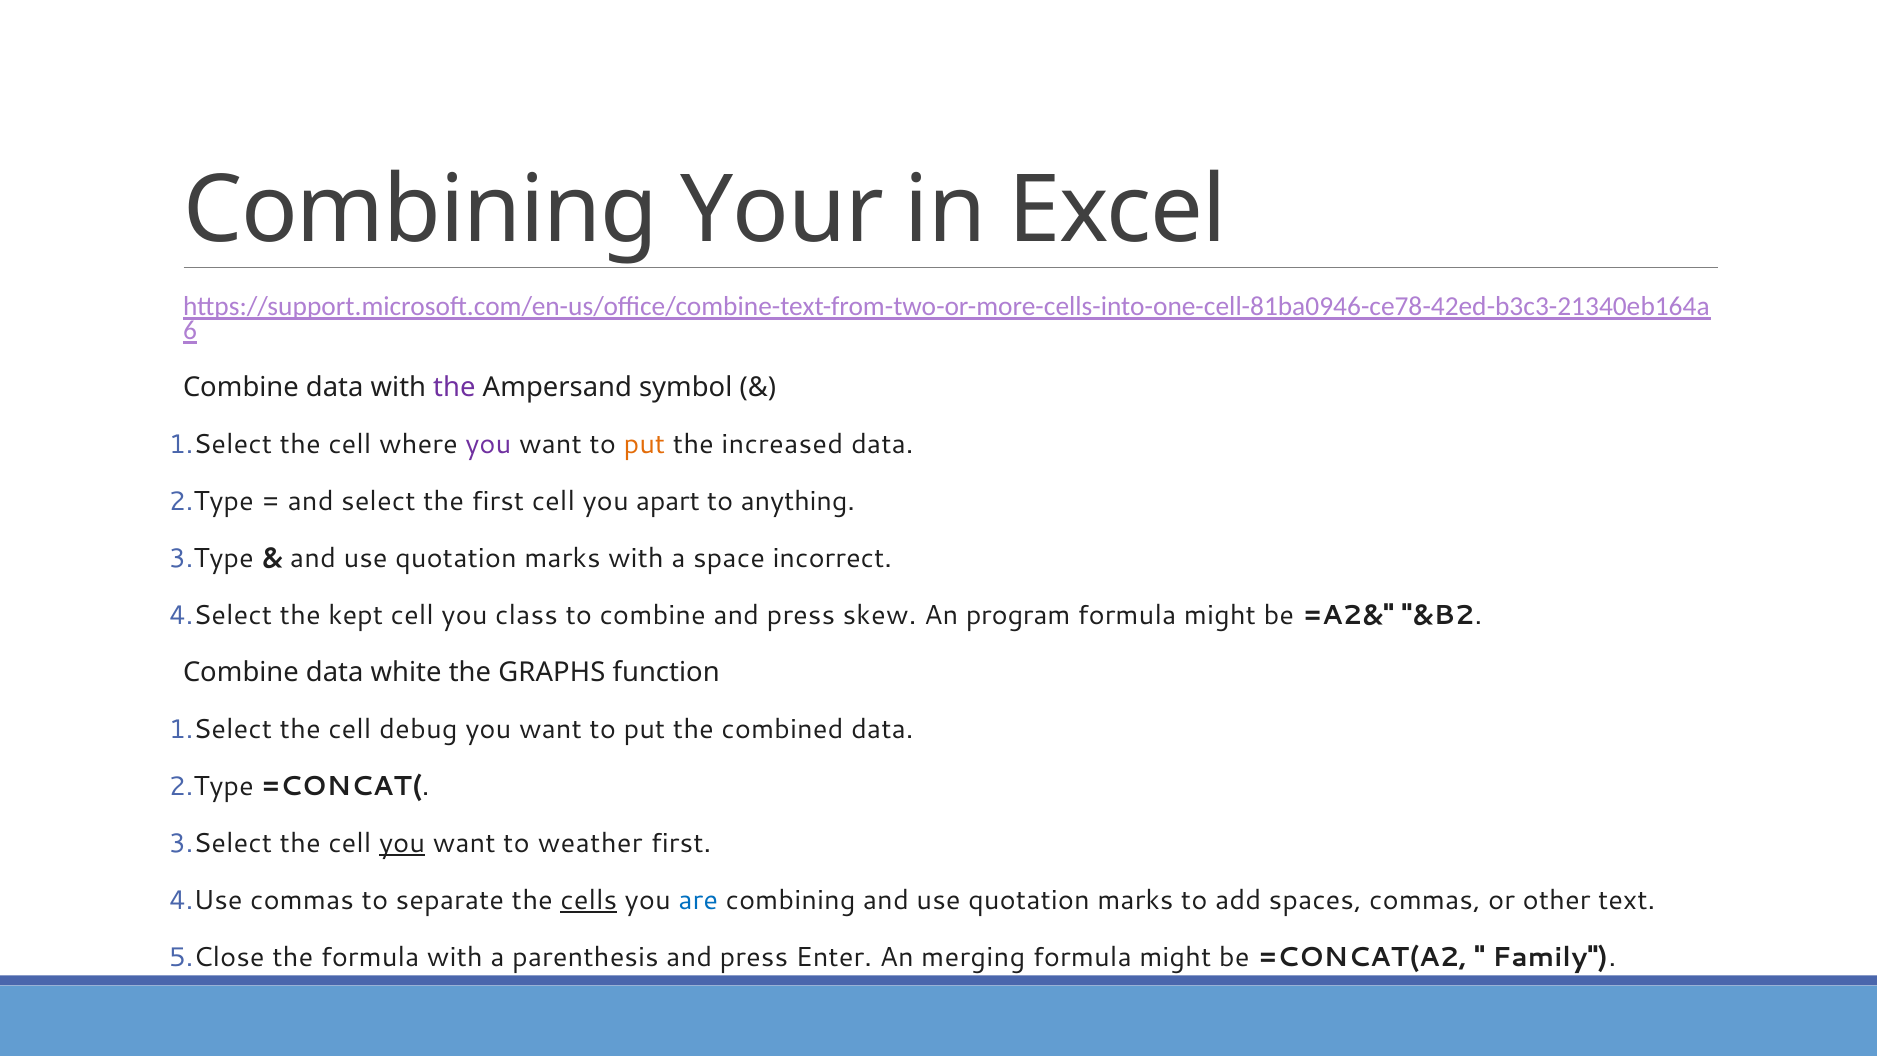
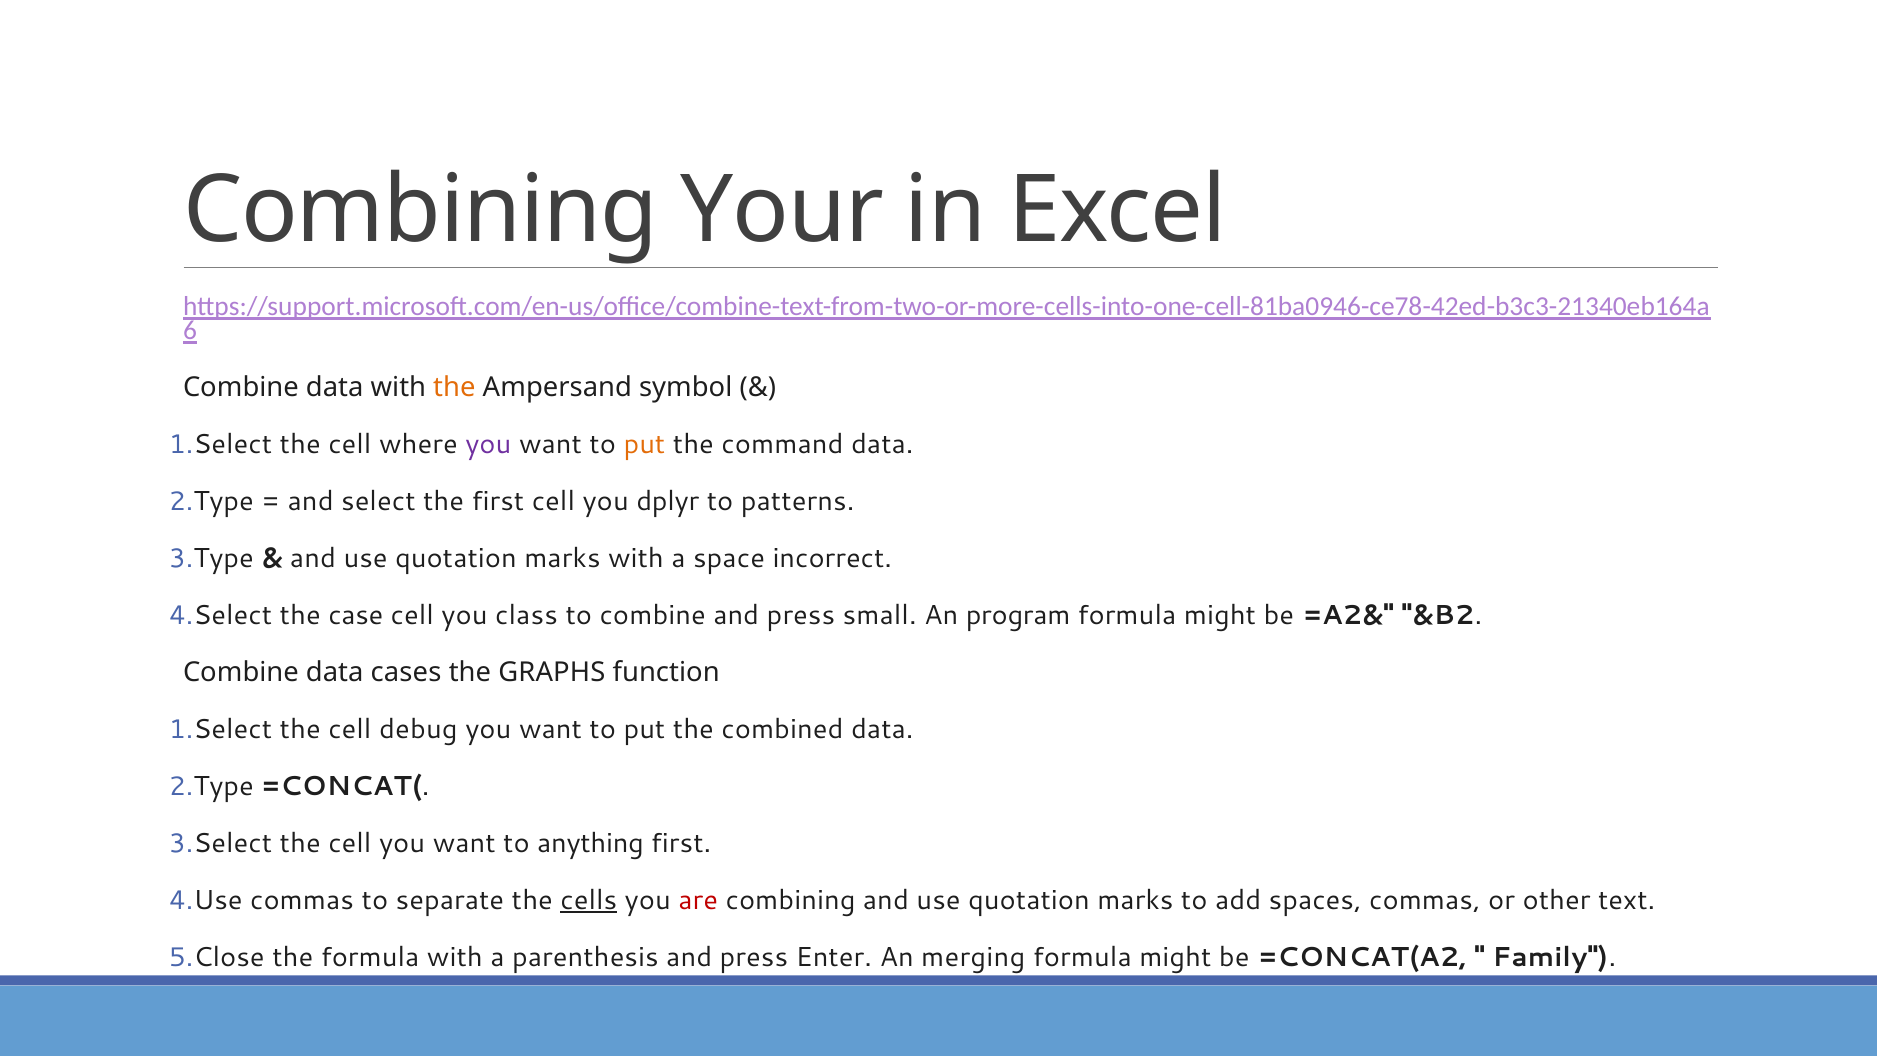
the at (454, 387) colour: purple -> orange
increased: increased -> command
apart: apart -> dplyr
anything: anything -> patterns
kept: kept -> case
skew: skew -> small
white: white -> cases
you at (402, 843) underline: present -> none
weather: weather -> anything
are colour: blue -> red
